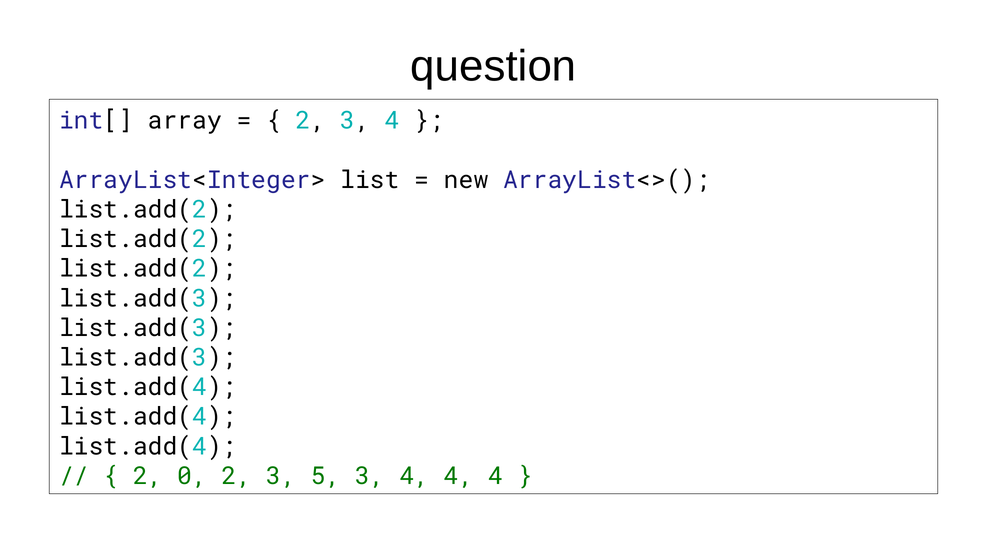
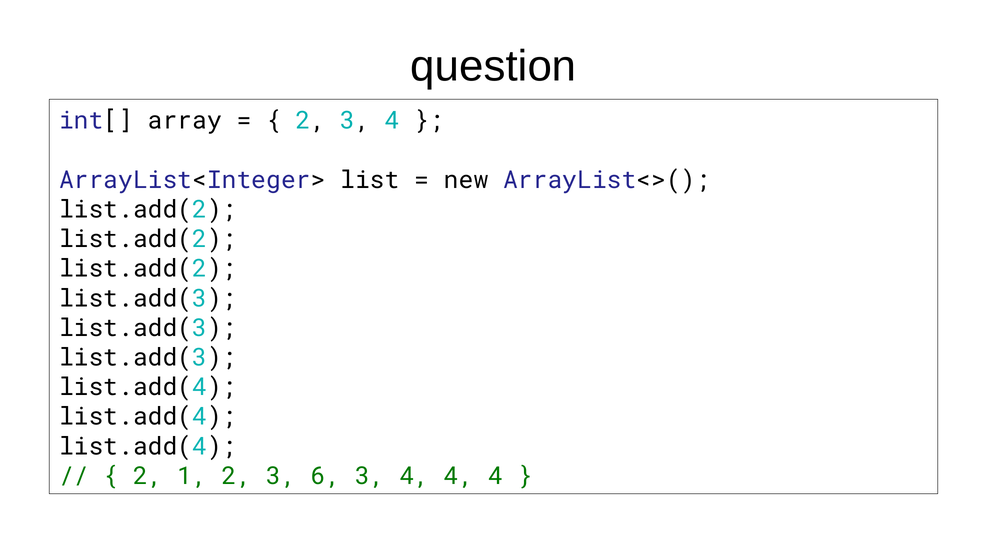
0: 0 -> 1
5: 5 -> 6
